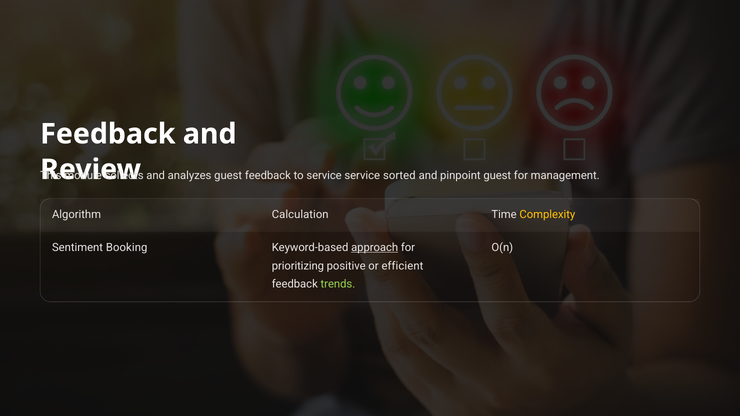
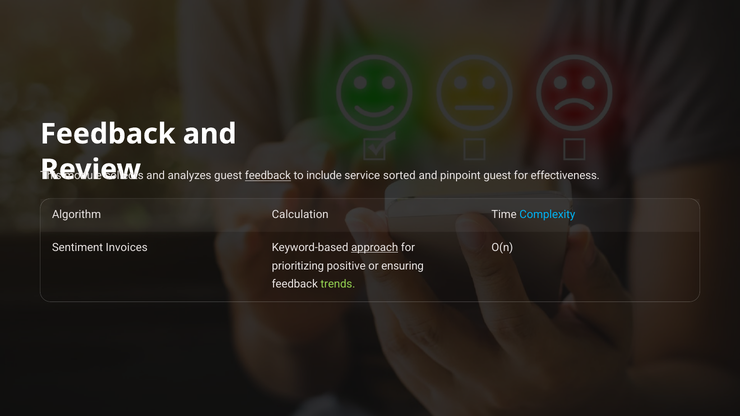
feedback at (268, 176) underline: none -> present
to service: service -> include
management: management -> effectiveness
Complexity colour: yellow -> light blue
Booking: Booking -> Invoices
efficient: efficient -> ensuring
